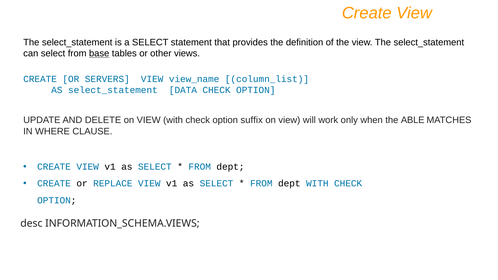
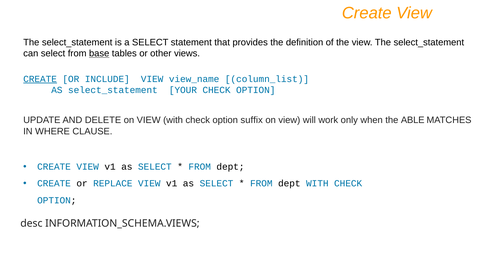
CREATE at (40, 79) underline: none -> present
SERVERS: SERVERS -> INCLUDE
DATA: DATA -> YOUR
